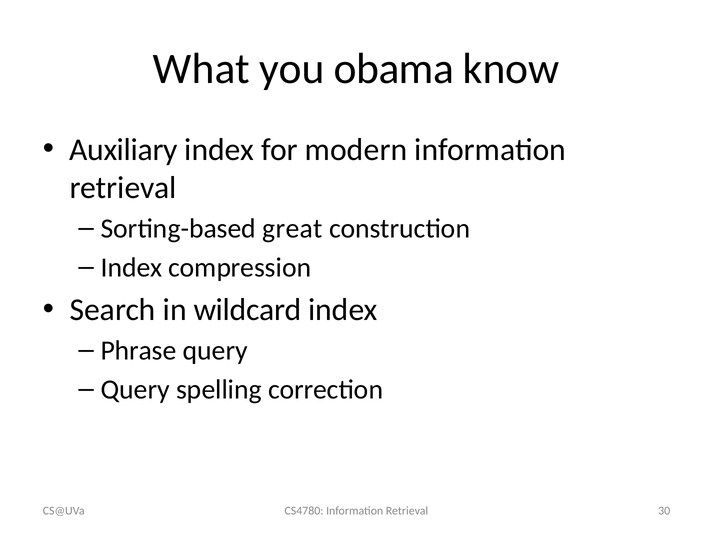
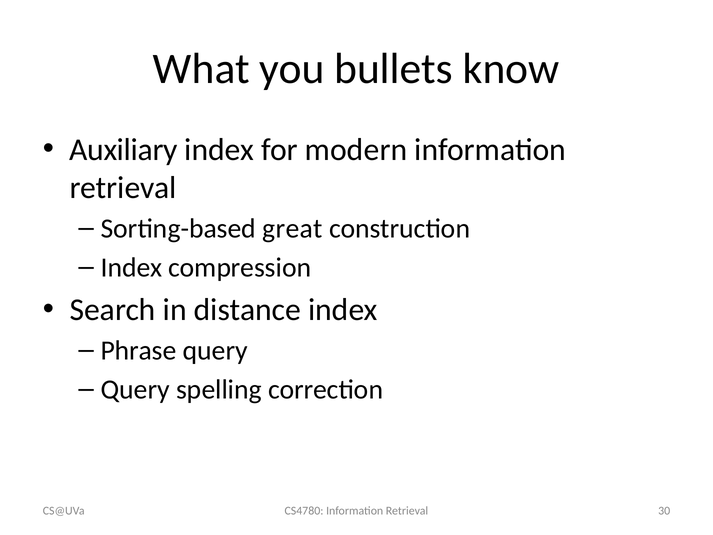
obama: obama -> bullets
wildcard: wildcard -> distance
